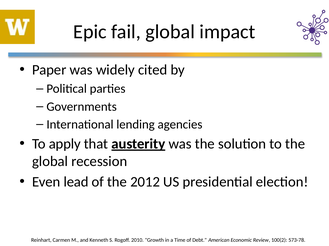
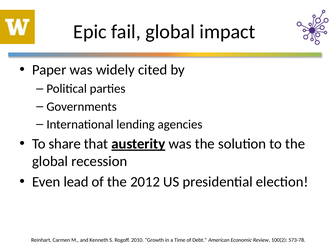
apply: apply -> share
